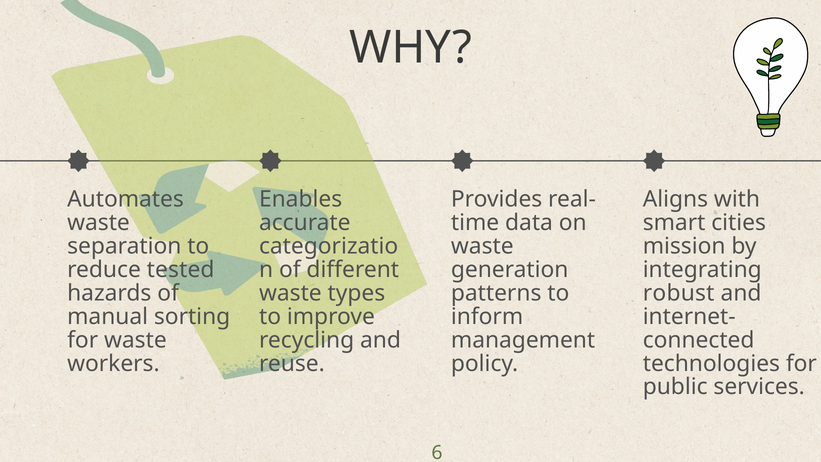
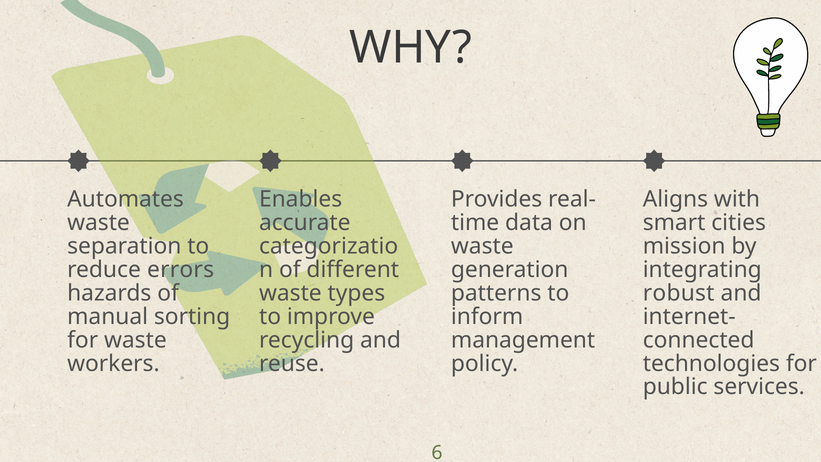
tested: tested -> errors
